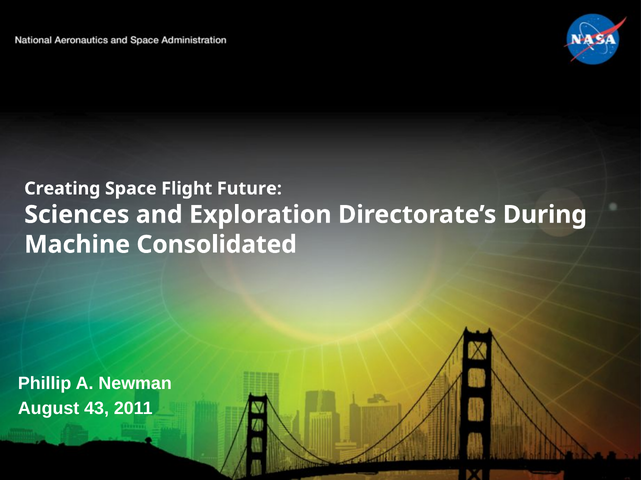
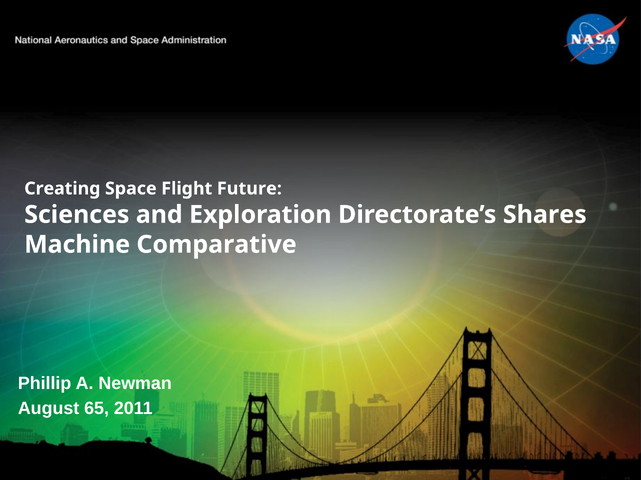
During: During -> Shares
Consolidated: Consolidated -> Comparative
43: 43 -> 65
